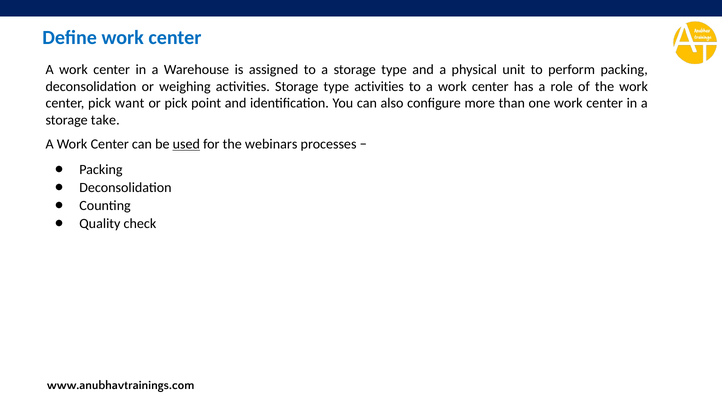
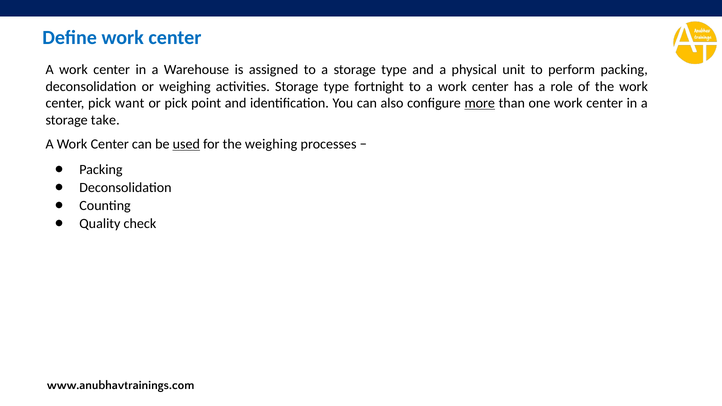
type activities: activities -> fortnight
more underline: none -> present
the webinars: webinars -> weighing
